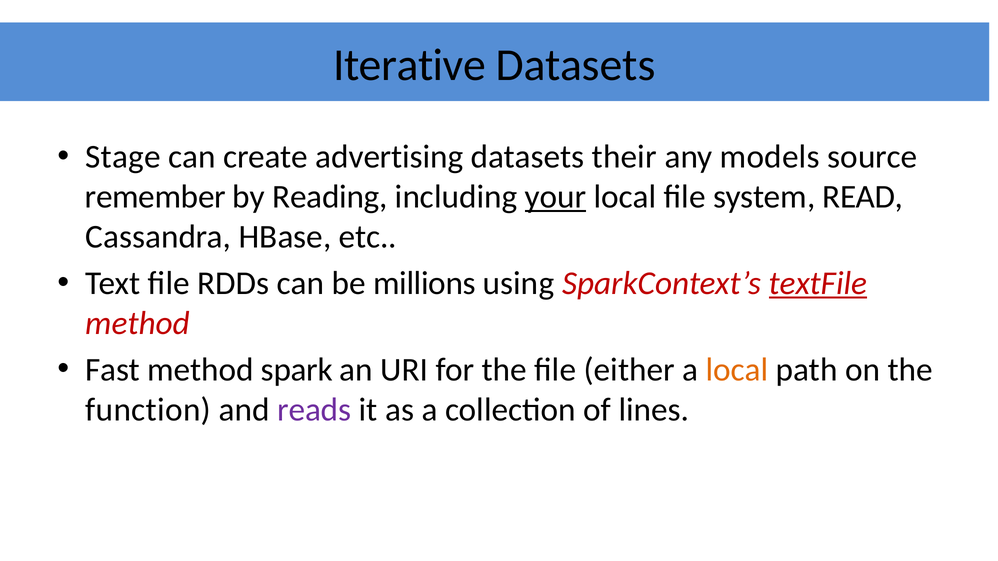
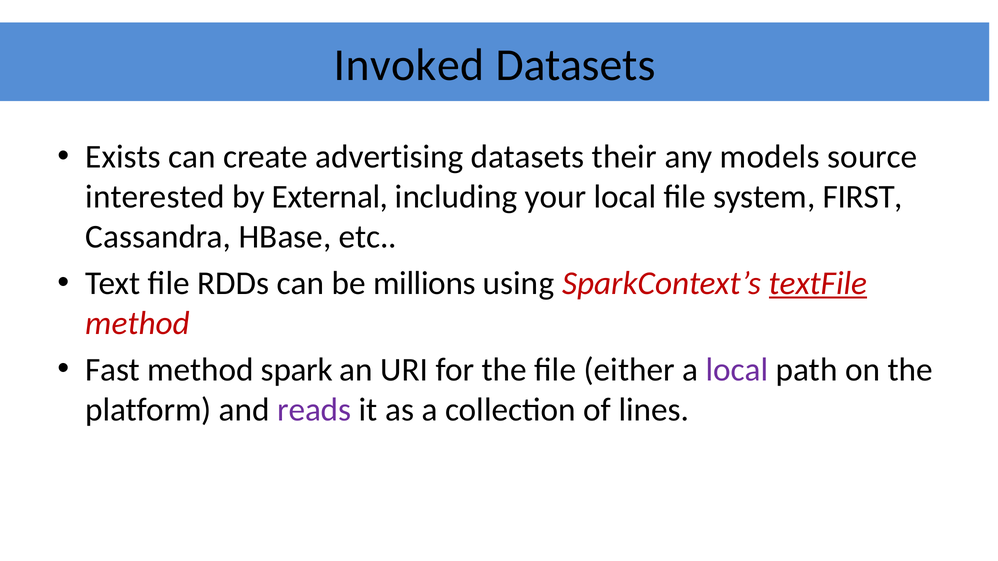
Iterative: Iterative -> Invoked
Stage: Stage -> Exists
remember: remember -> interested
Reading: Reading -> External
your underline: present -> none
READ: READ -> FIRST
local at (737, 370) colour: orange -> purple
function: function -> platform
